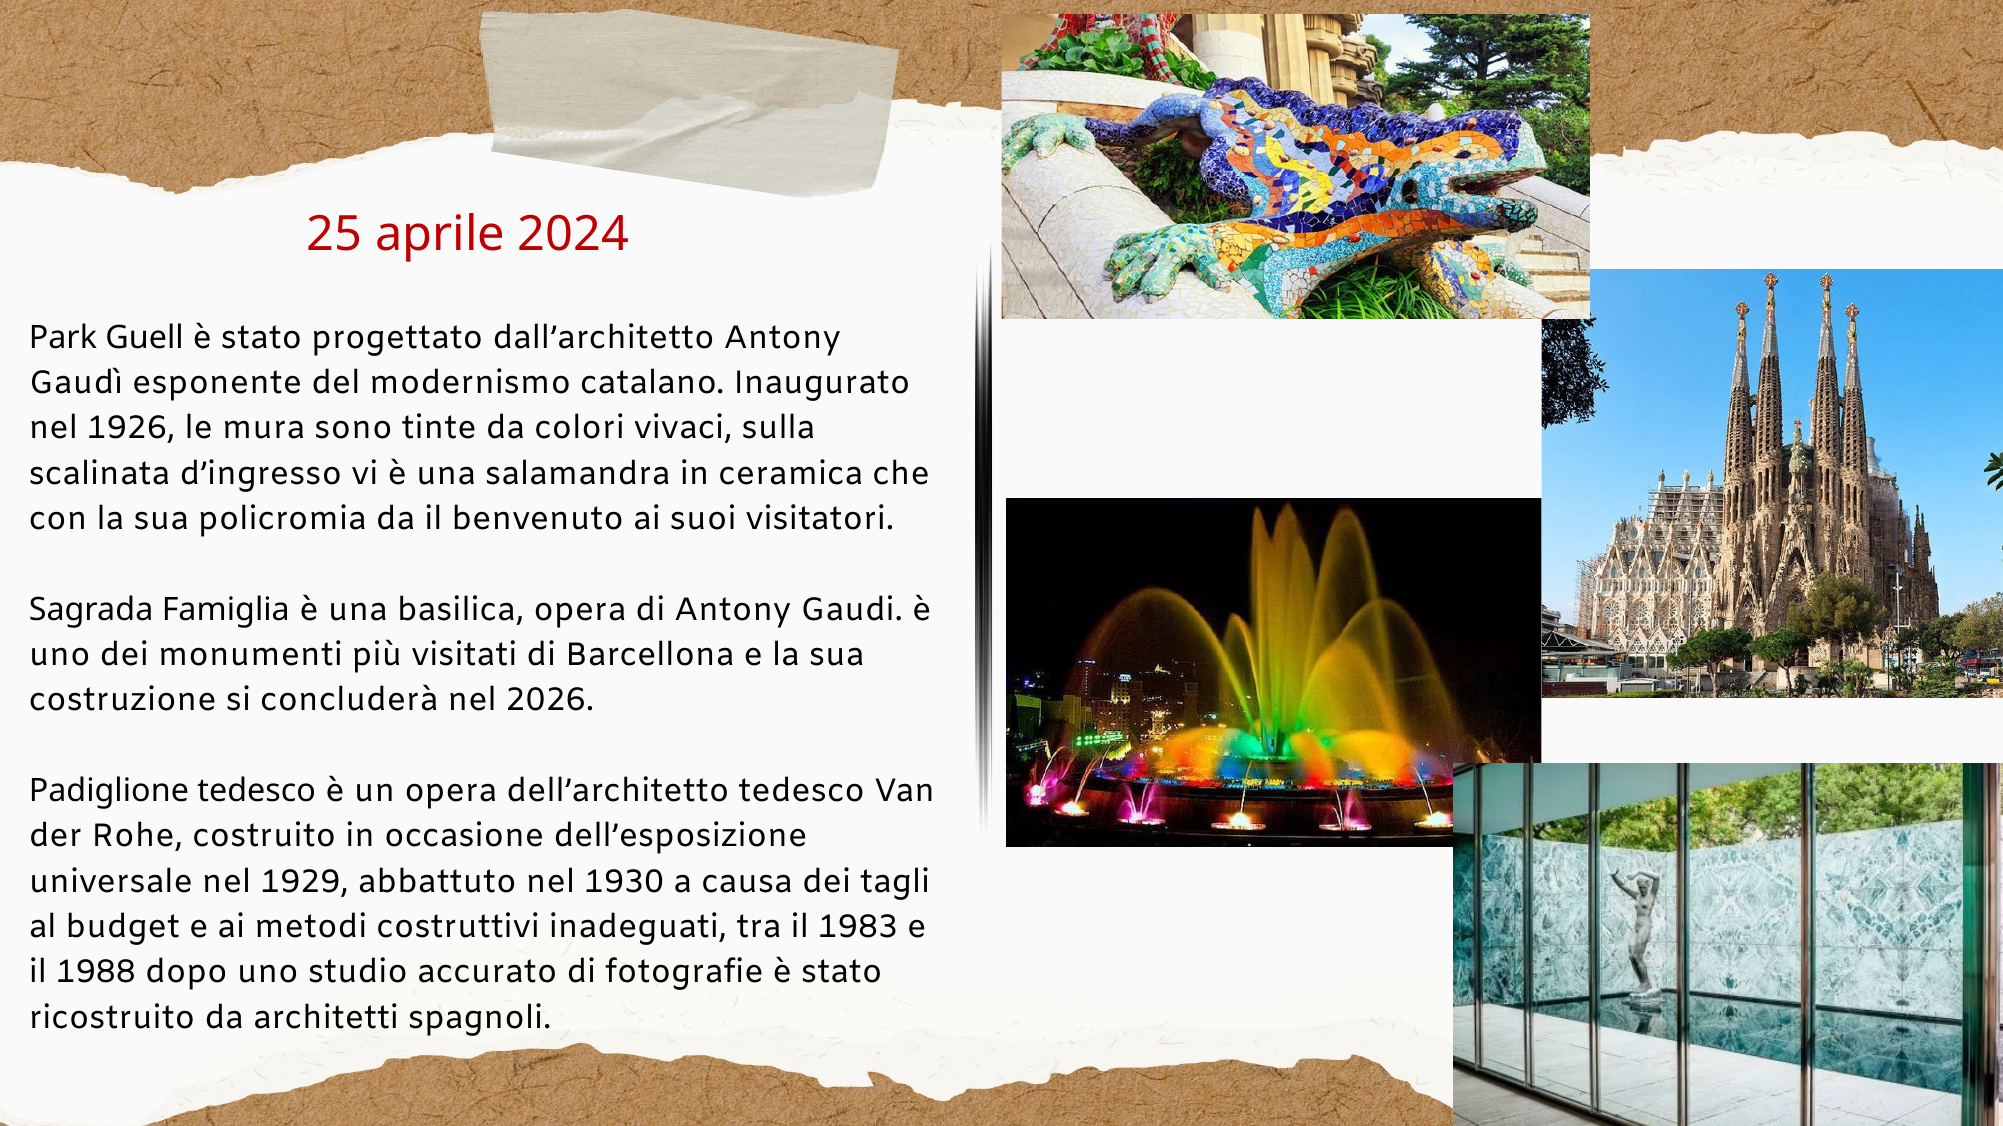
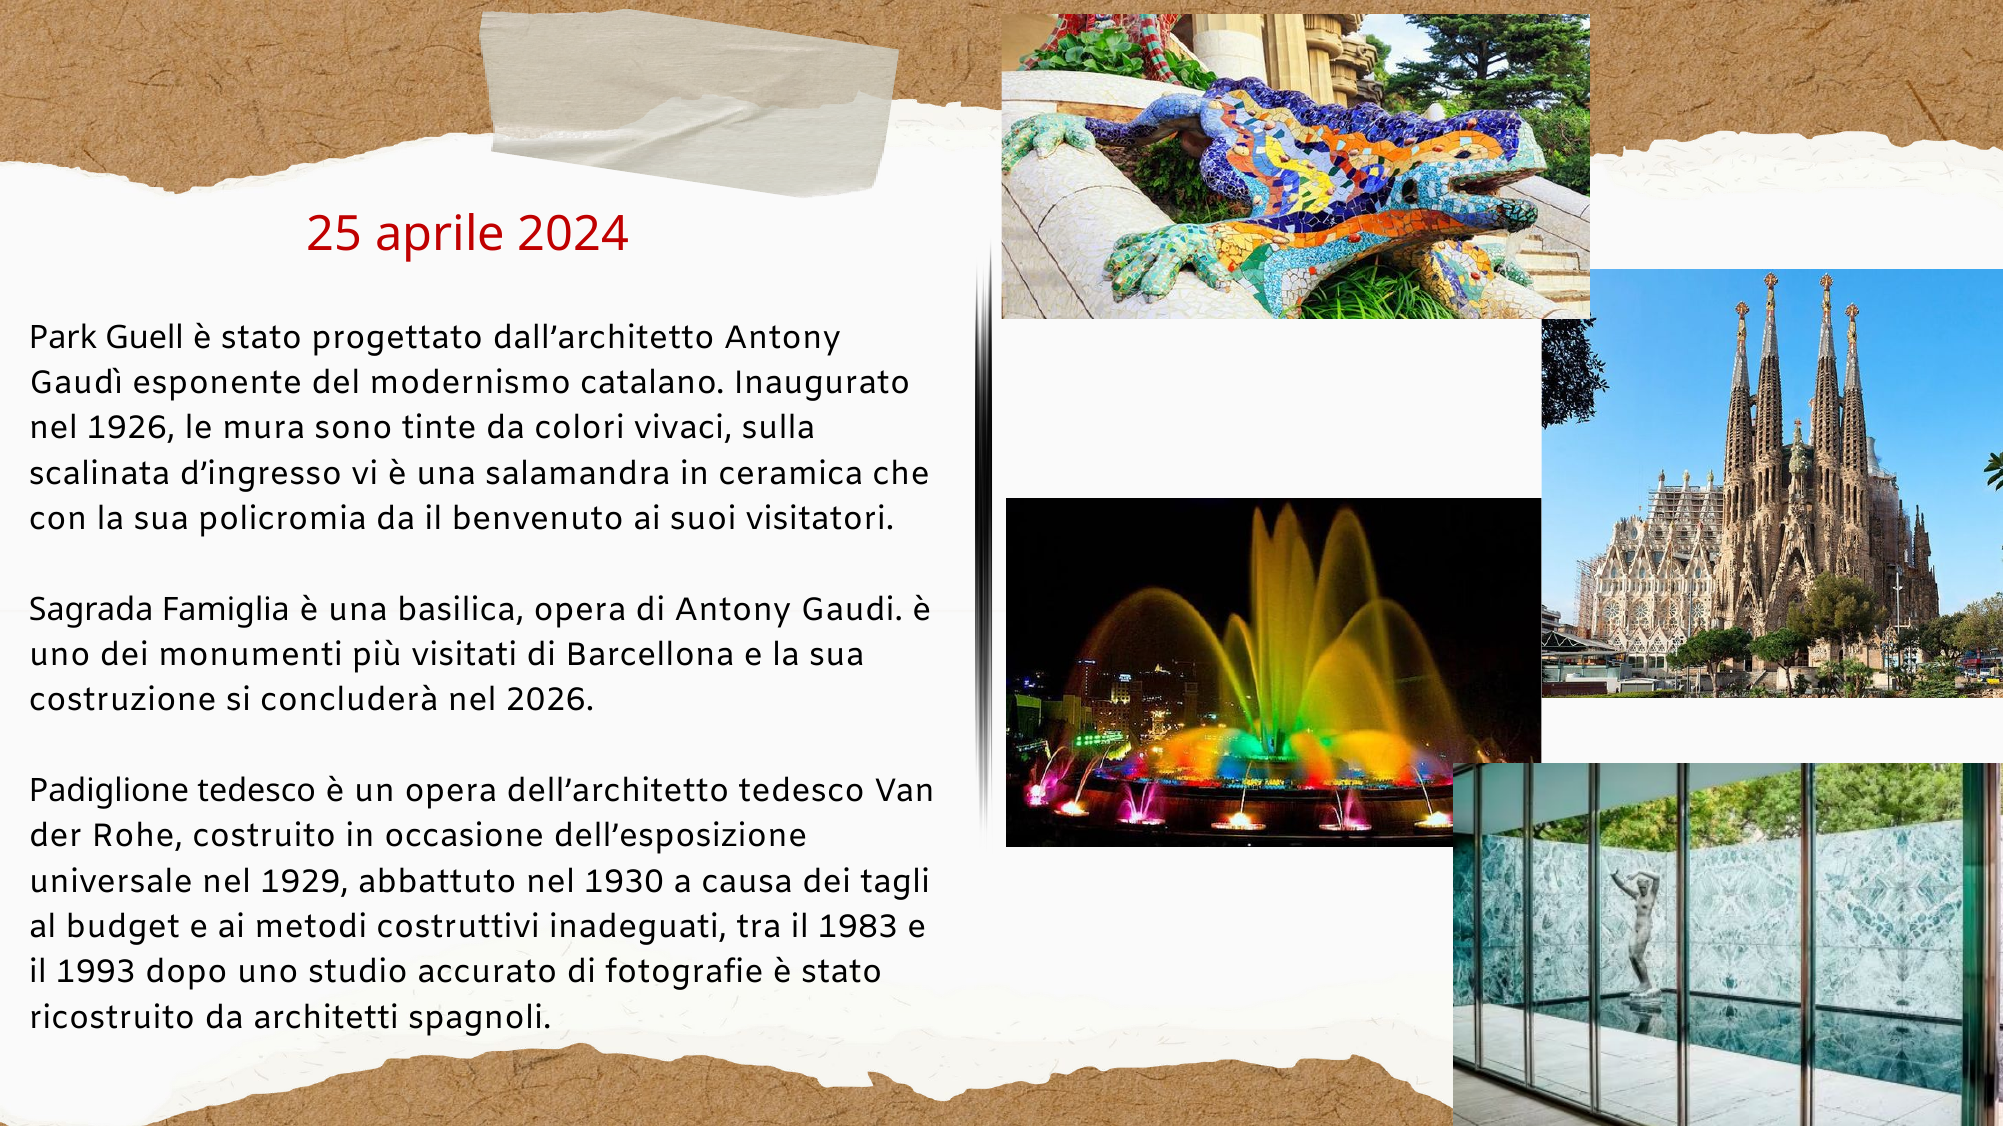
1988: 1988 -> 1993
